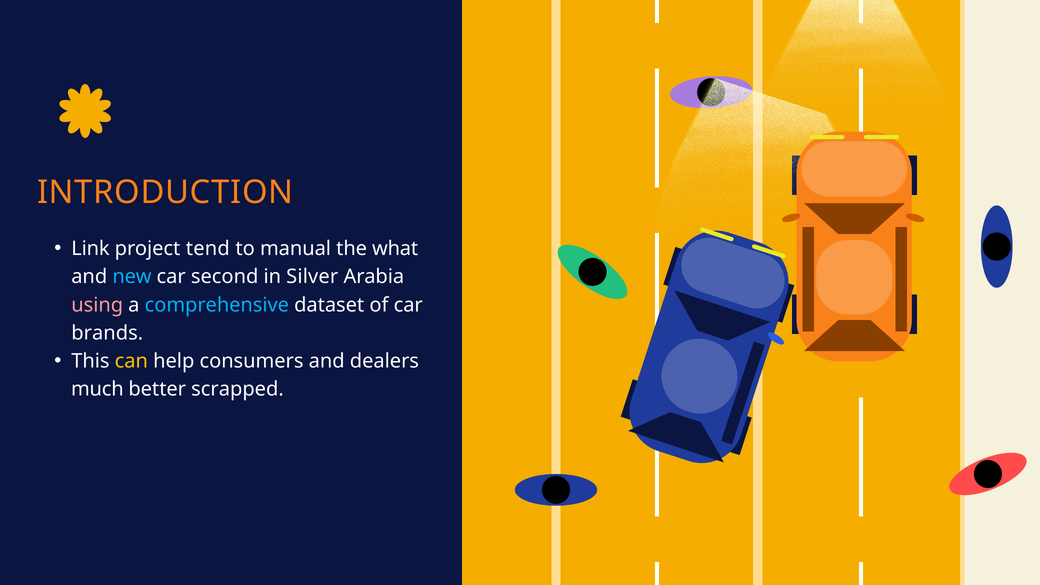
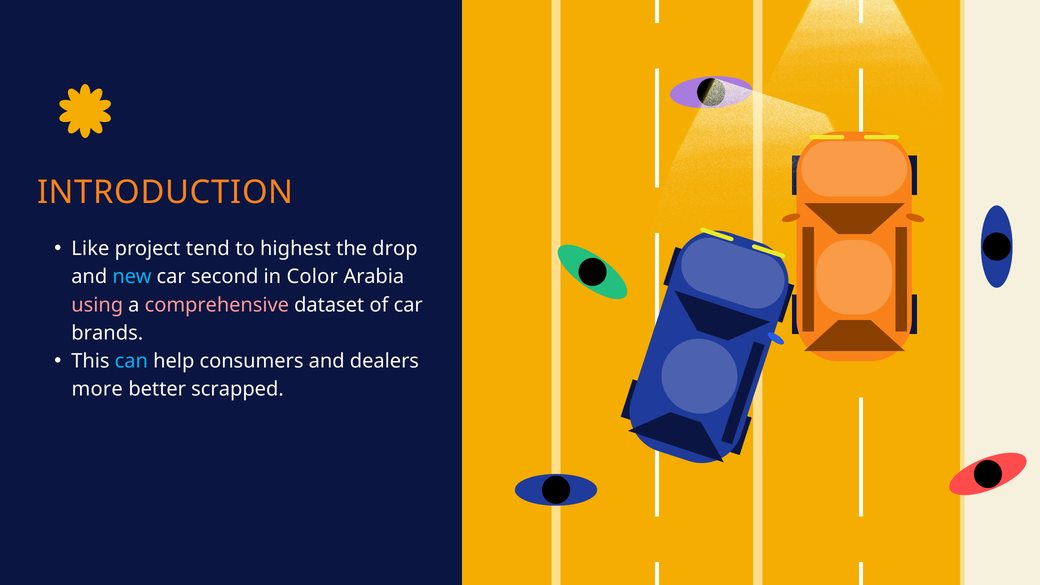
Link: Link -> Like
manual: manual -> highest
what: what -> drop
Silver: Silver -> Color
comprehensive colour: light blue -> pink
can colour: yellow -> light blue
much: much -> more
